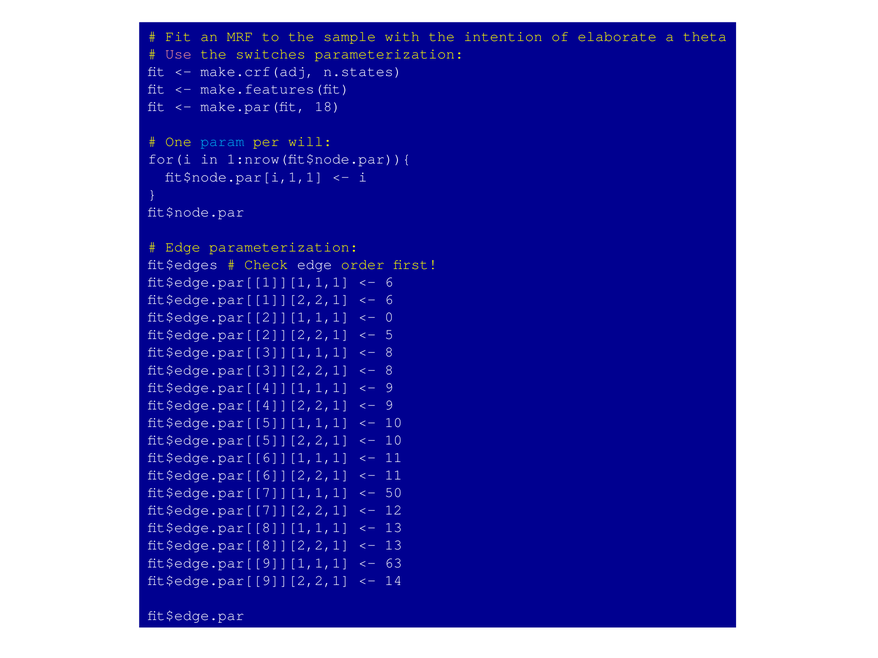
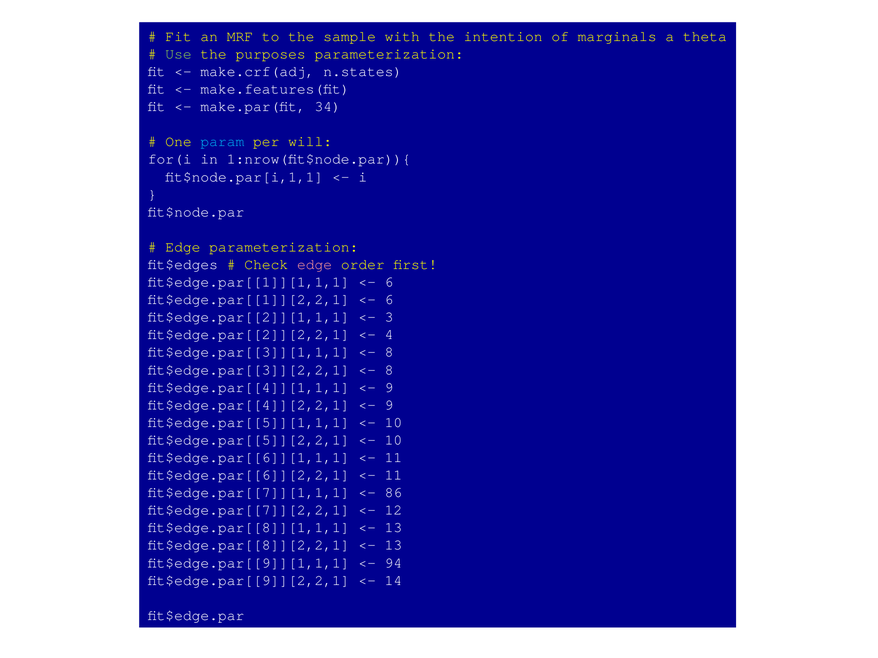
elaborate: elaborate -> marginals
Use colour: pink -> light green
switches: switches -> purposes
18: 18 -> 34
edge at (315, 265) colour: white -> pink
0: 0 -> 3
5: 5 -> 4
50: 50 -> 86
63: 63 -> 94
